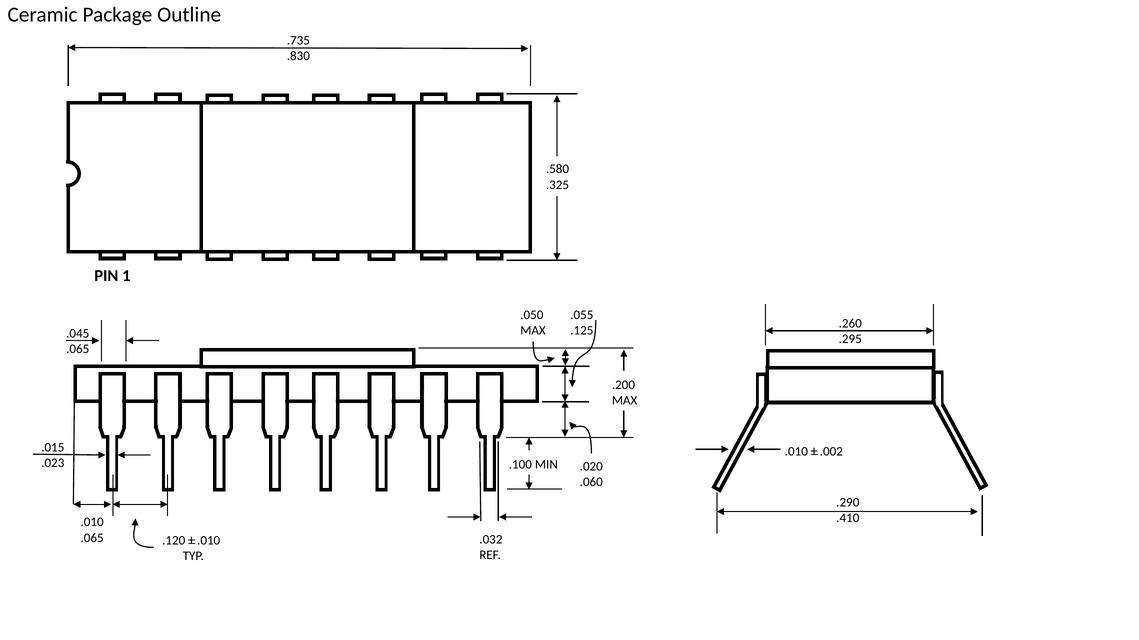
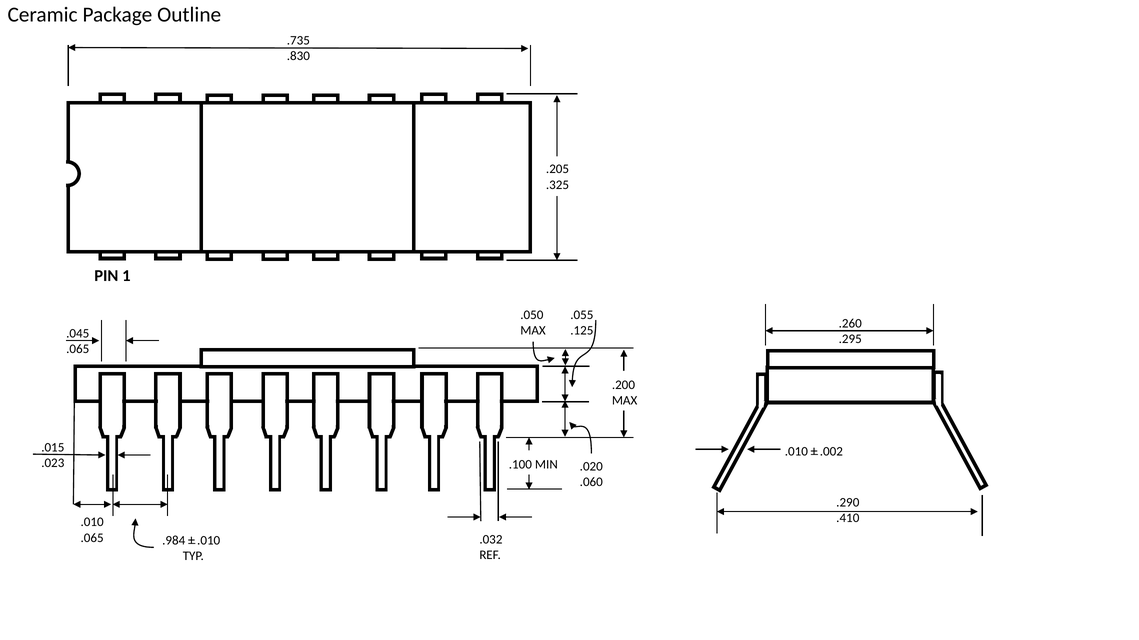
.580: .580 -> .205
.120: .120 -> .984
